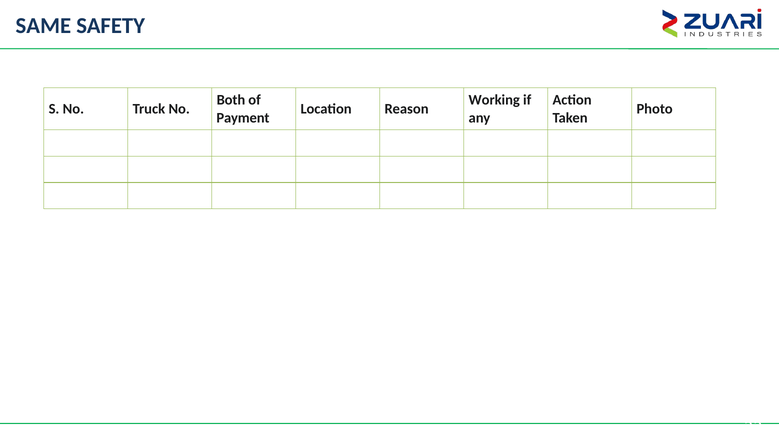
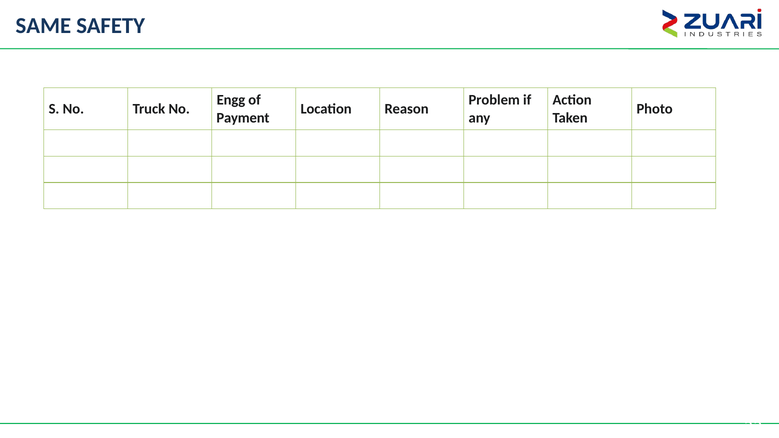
Both: Both -> Engg
Working: Working -> Problem
